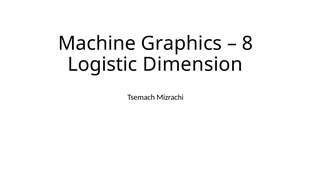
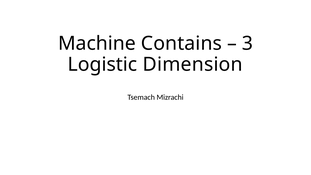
Graphics: Graphics -> Contains
8: 8 -> 3
